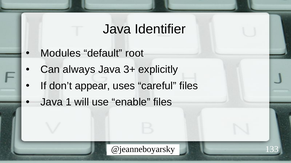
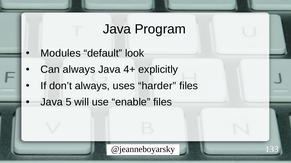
Identifier: Identifier -> Program
root: root -> look
3+: 3+ -> 4+
don’t appear: appear -> always
careful: careful -> harder
1: 1 -> 5
